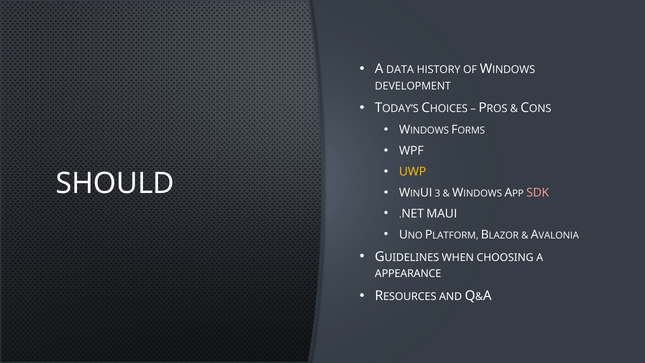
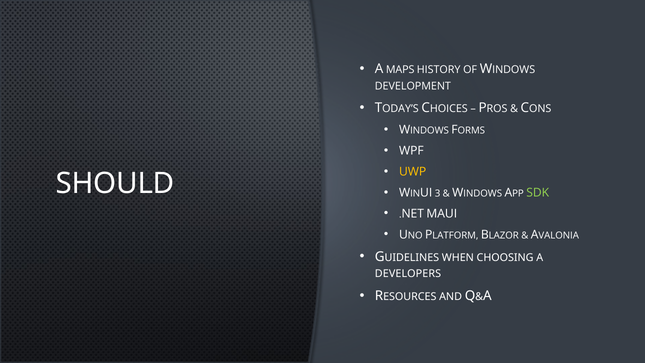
DATA: DATA -> MAPS
SDK colour: pink -> light green
APPEARANCE: APPEARANCE -> DEVELOPERS
